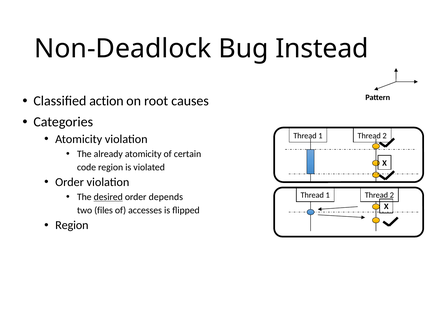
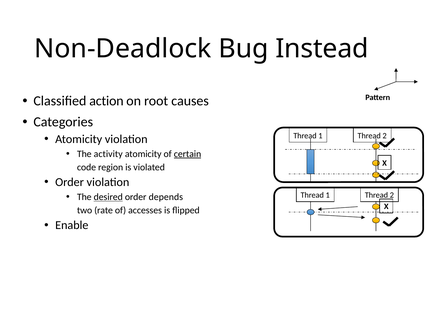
already: already -> activity
certain underline: none -> present
files: files -> rate
Region at (72, 225): Region -> Enable
